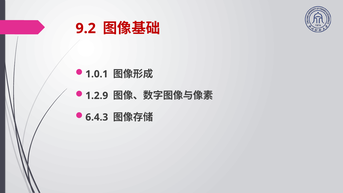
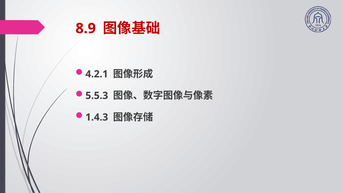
9.2: 9.2 -> 8.9
1.0.1: 1.0.1 -> 4.2.1
1.2.9: 1.2.9 -> 5.5.3
6.4.3: 6.4.3 -> 1.4.3
